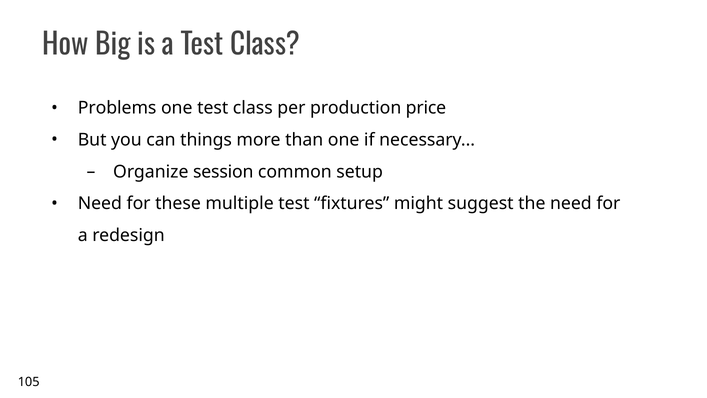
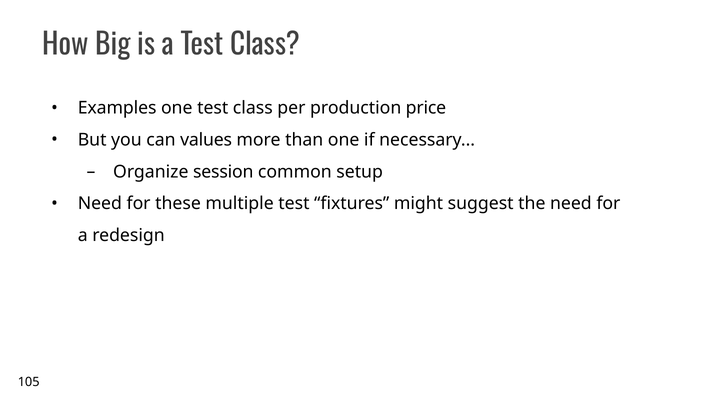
Problems: Problems -> Examples
things: things -> values
